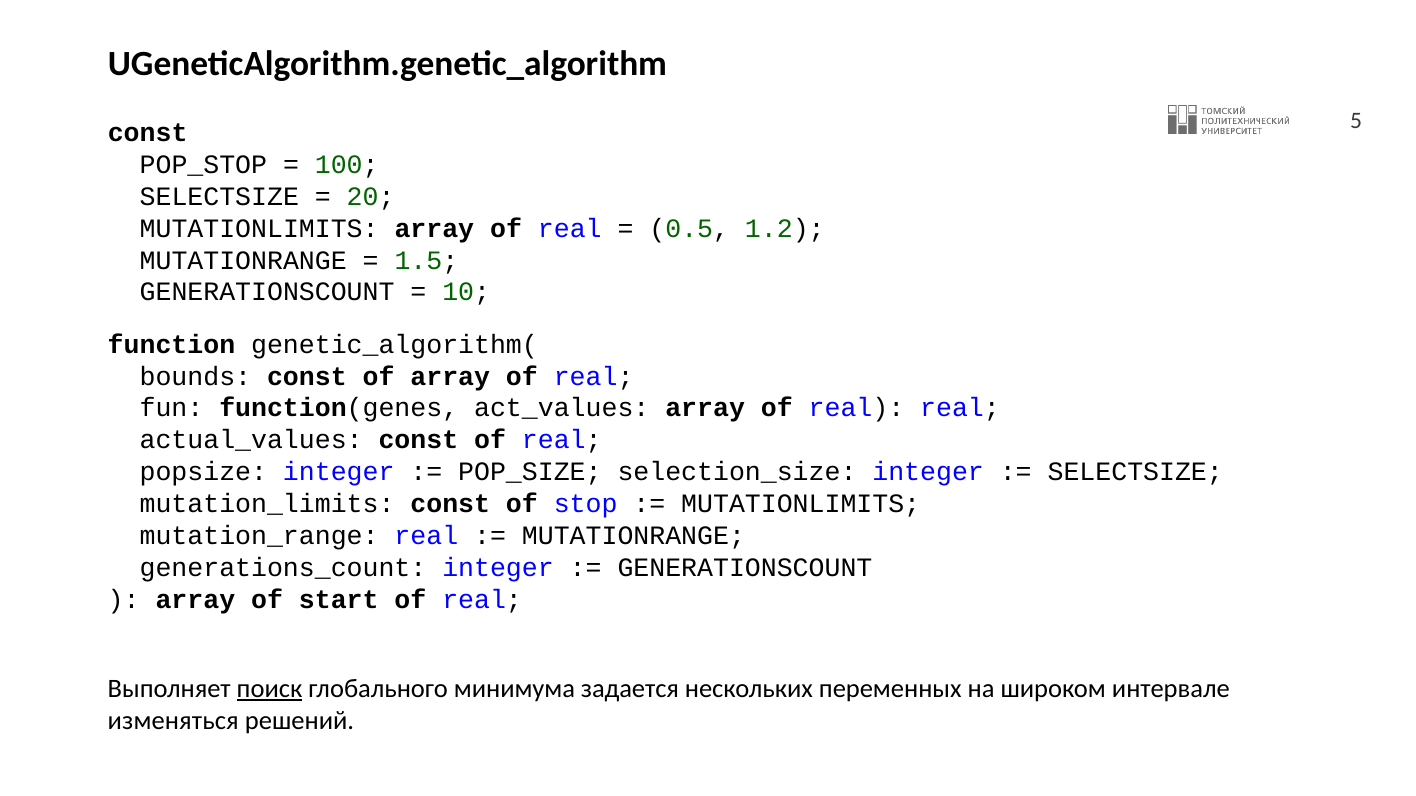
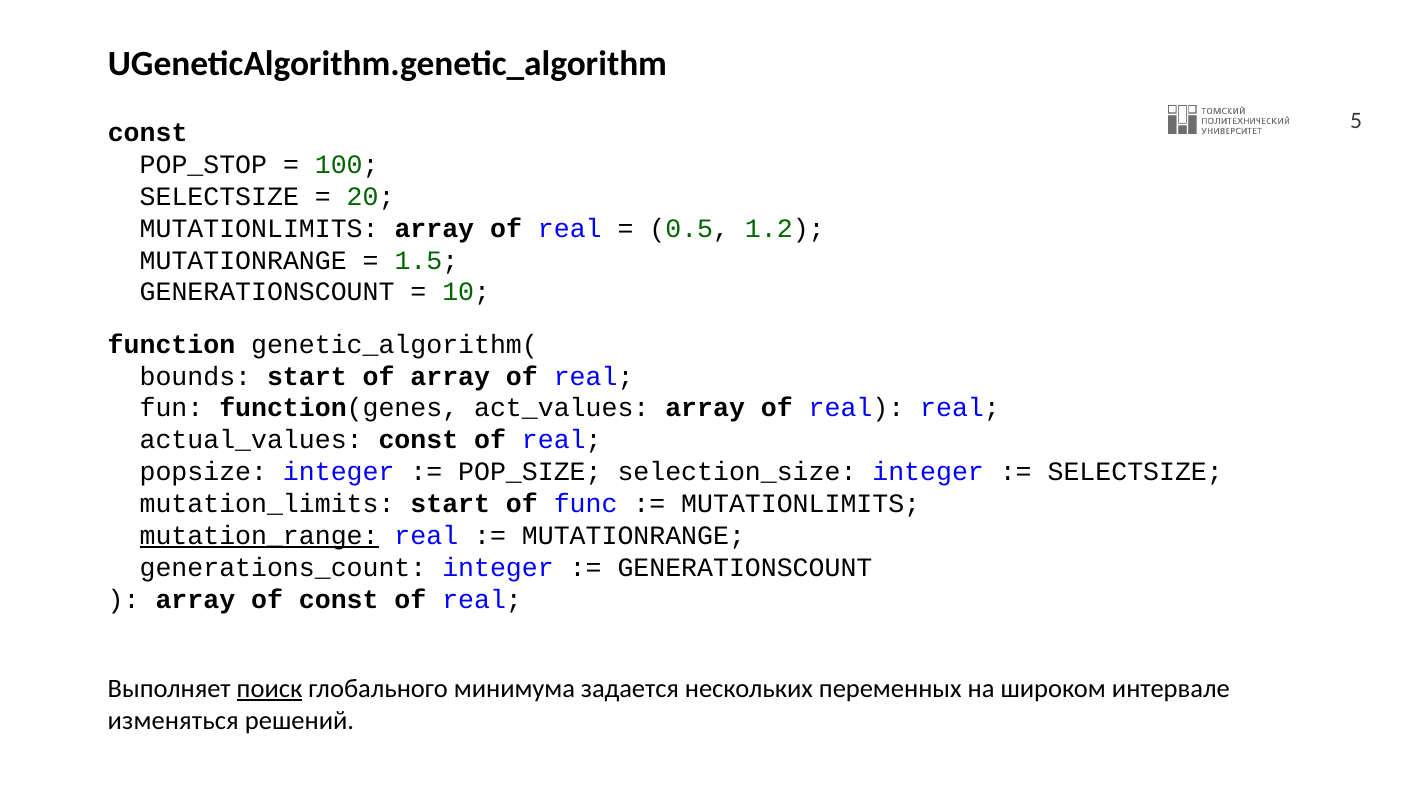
bounds const: const -> start
mutation_limits const: const -> start
stop: stop -> func
mutation_range underline: none -> present
of start: start -> const
